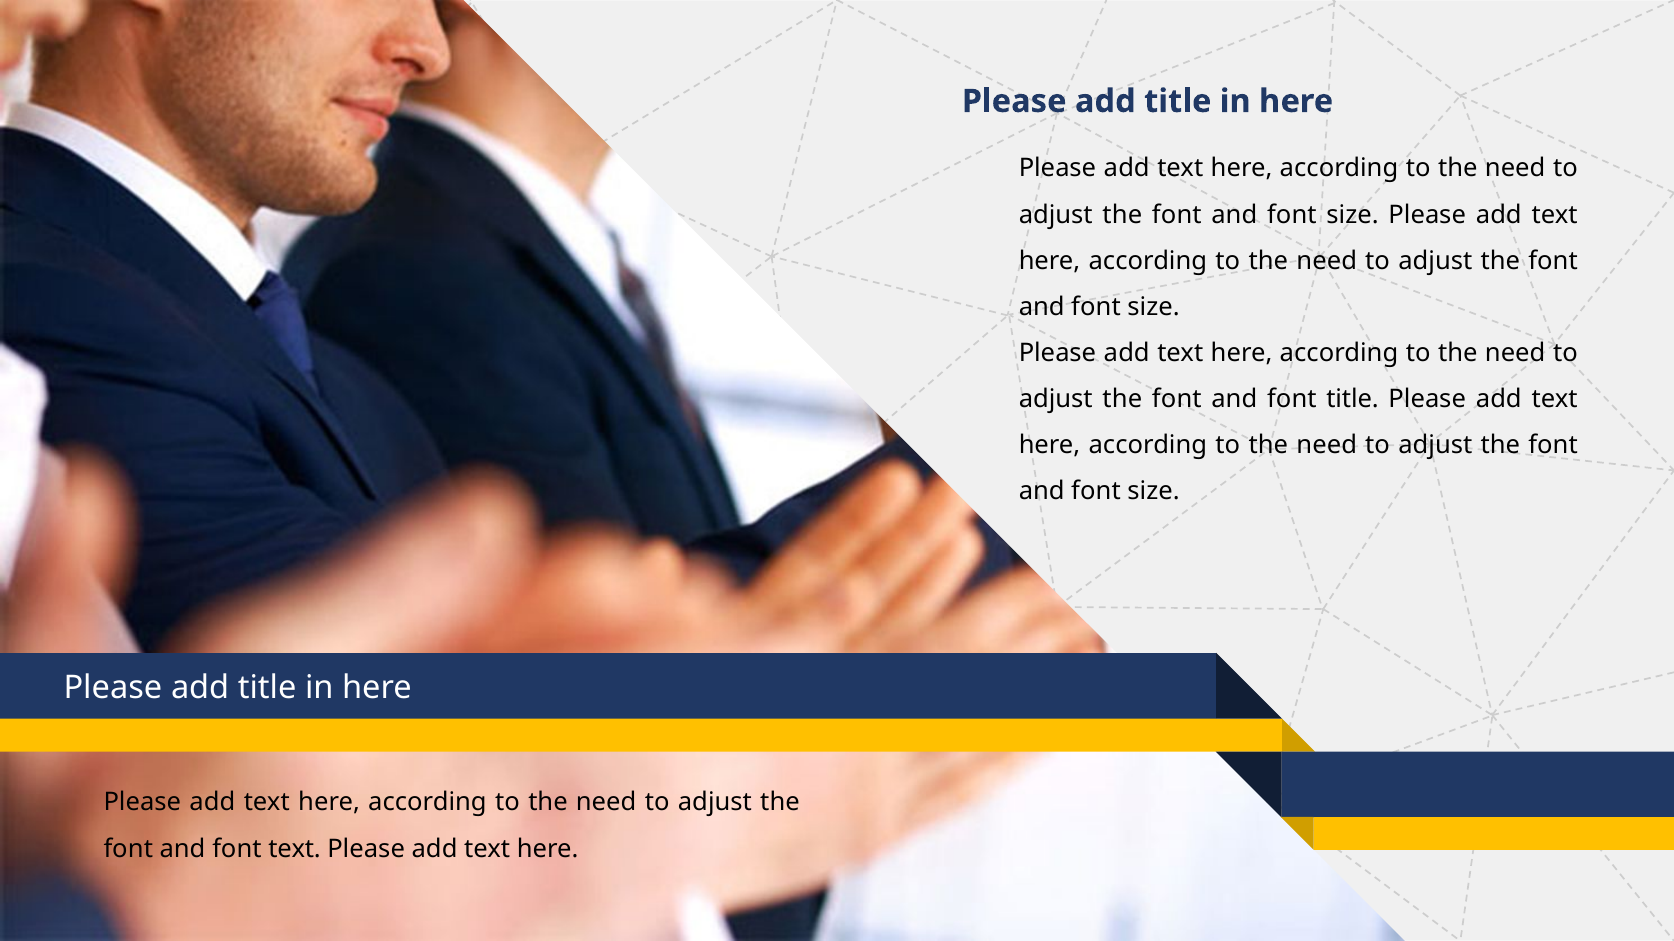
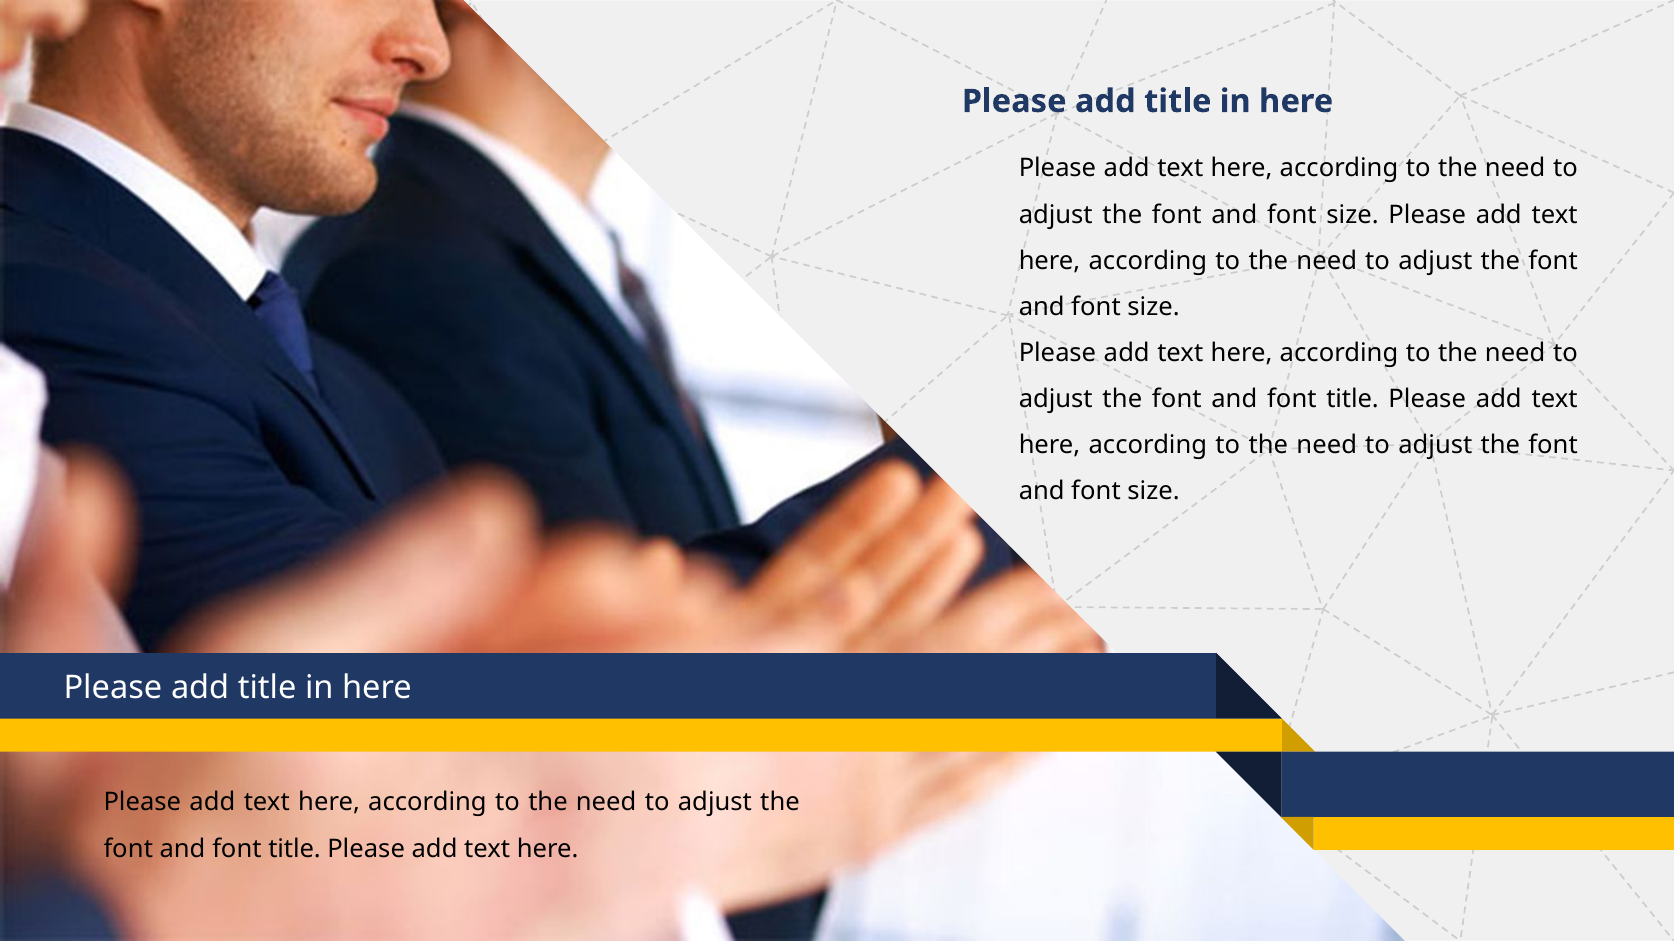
text at (295, 849): text -> title
